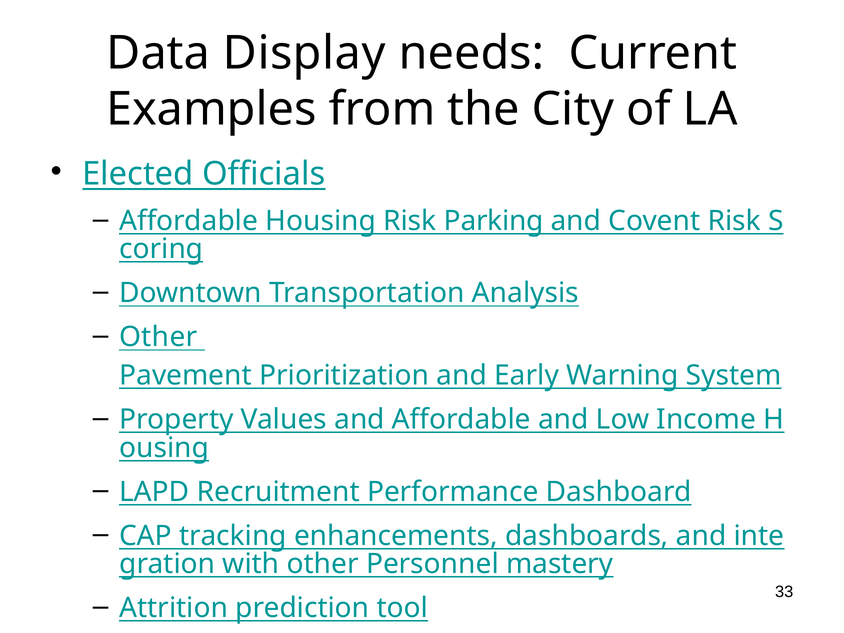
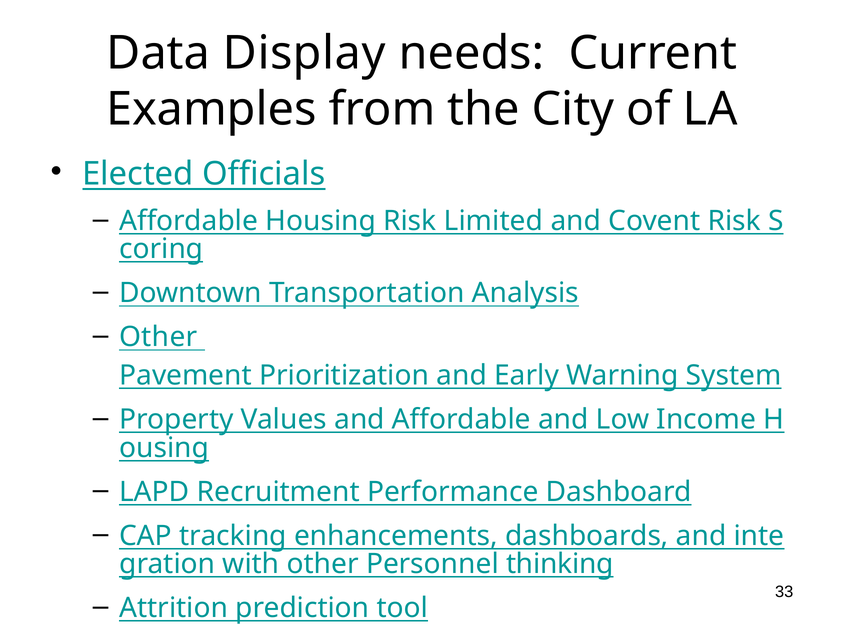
Parking: Parking -> Limited
mastery: mastery -> thinking
